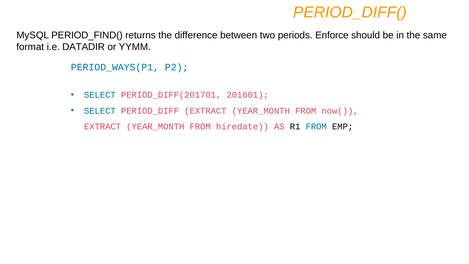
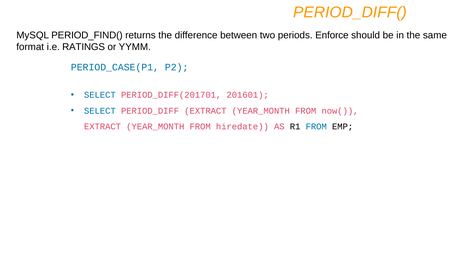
DATADIR: DATADIR -> RATINGS
PERIOD_WAYS(P1: PERIOD_WAYS(P1 -> PERIOD_CASE(P1
